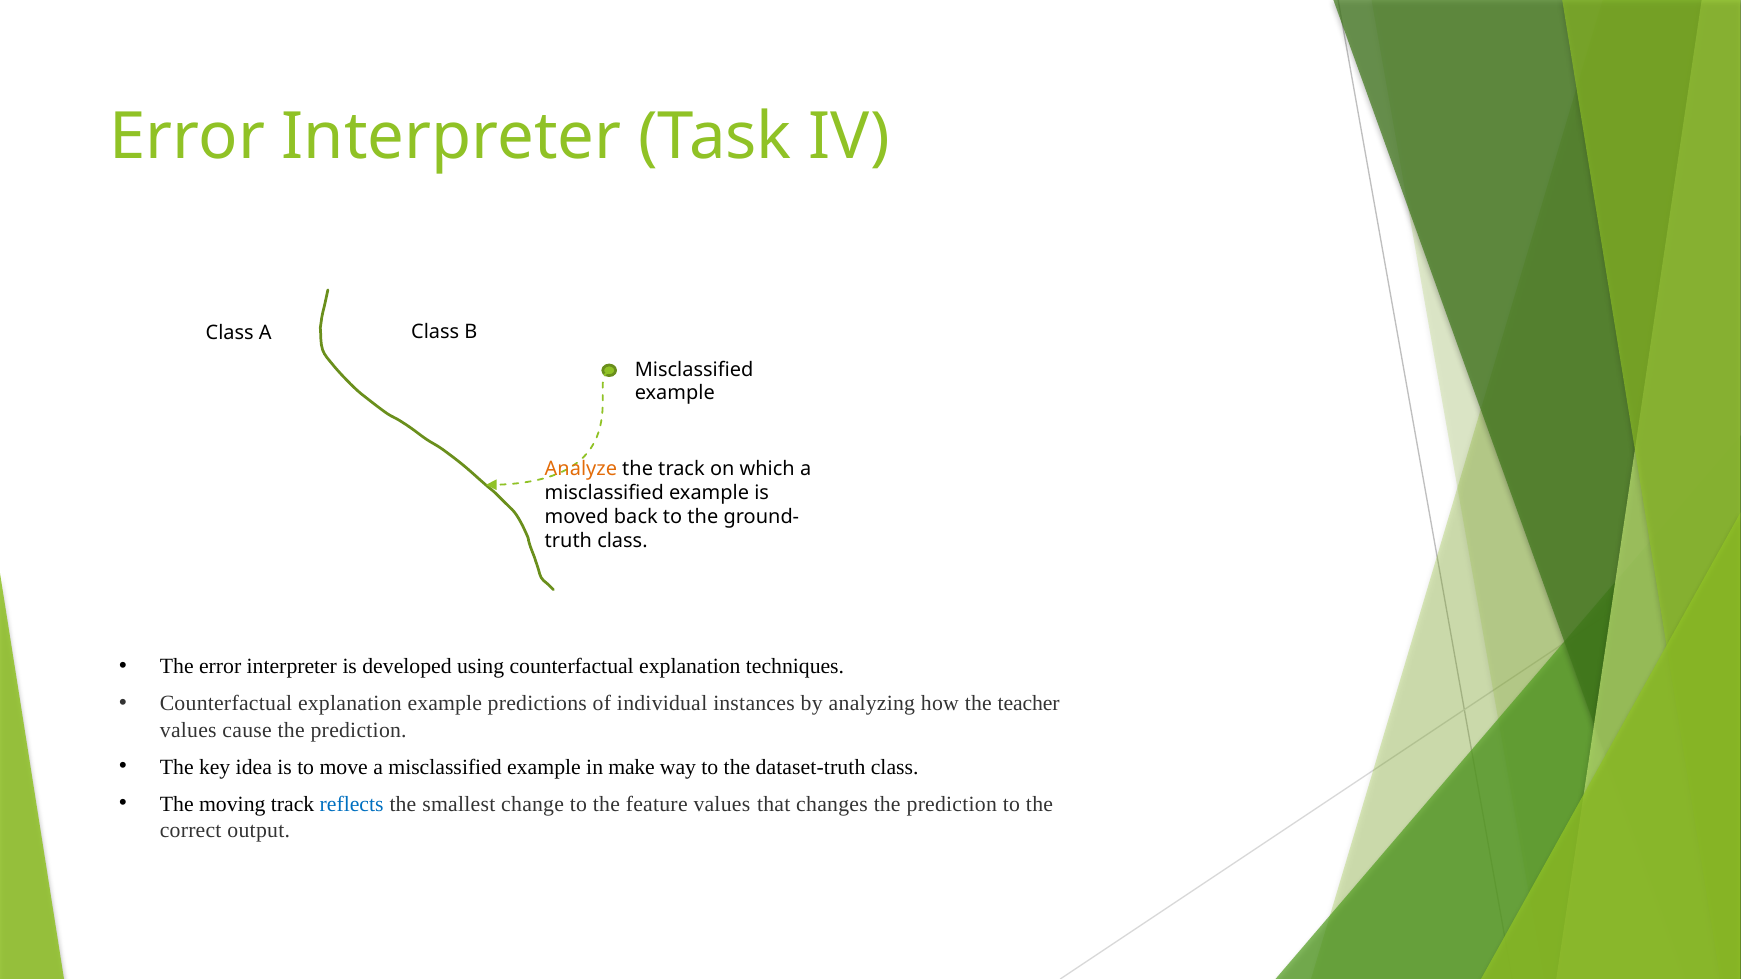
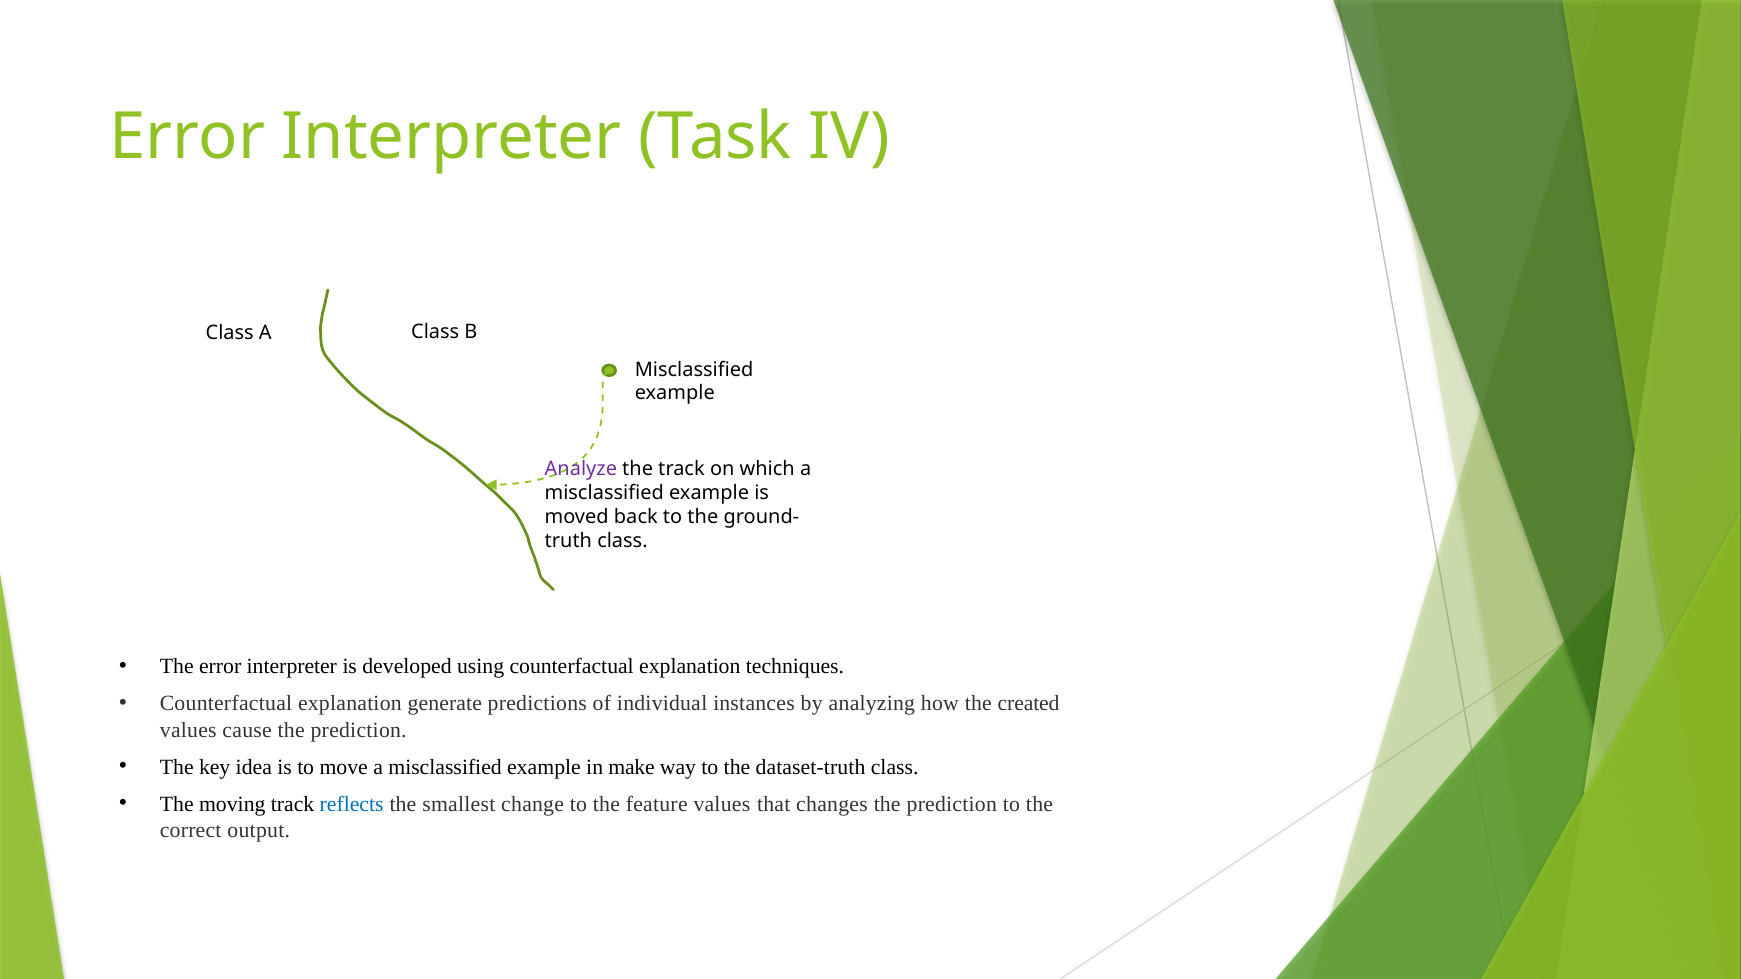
Analyze colour: orange -> purple
explanation example: example -> generate
teacher: teacher -> created
